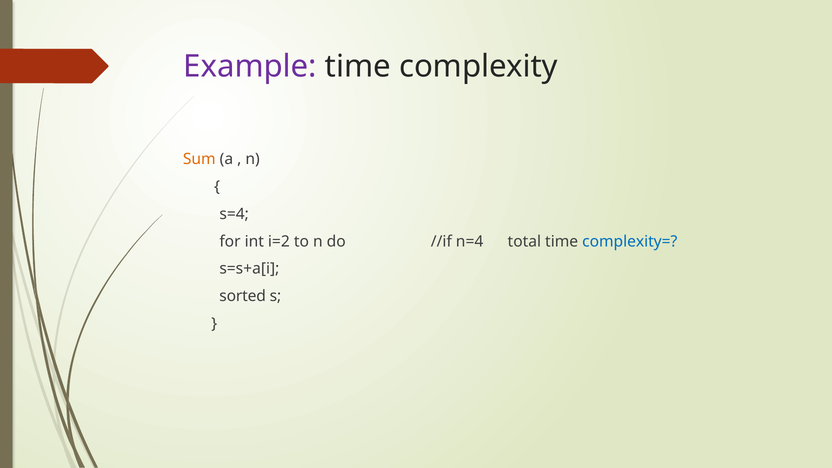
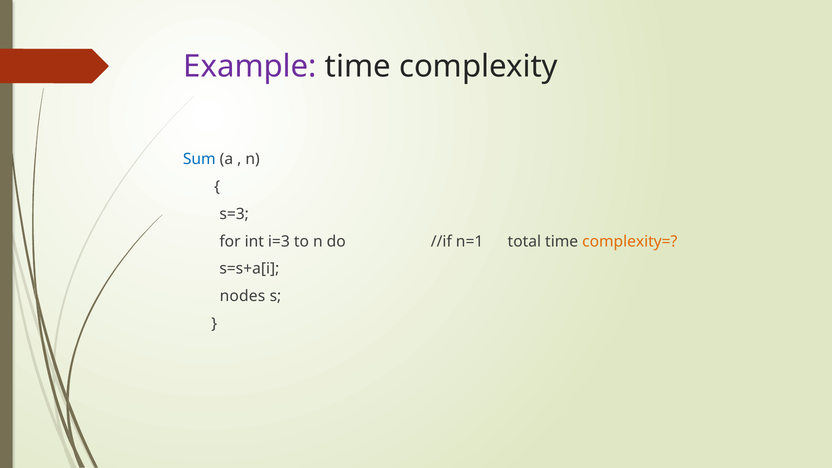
Sum colour: orange -> blue
s=4: s=4 -> s=3
i=2: i=2 -> i=3
n=4: n=4 -> n=1
complexity= colour: blue -> orange
sorted: sorted -> nodes
